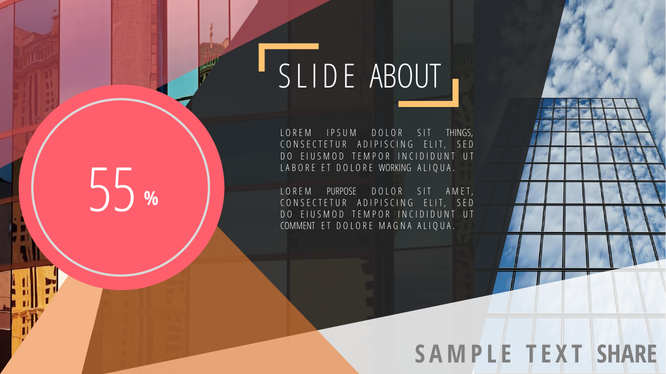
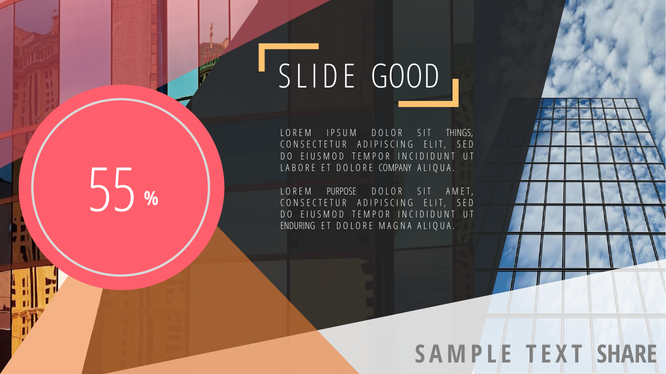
ABOUT: ABOUT -> GOOD
WORKING: WORKING -> COMPANY
COMMENT: COMMENT -> ENDURING
